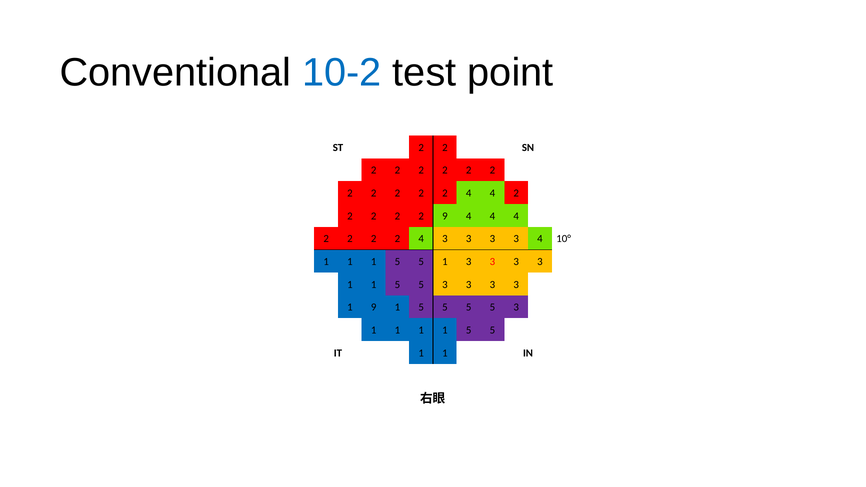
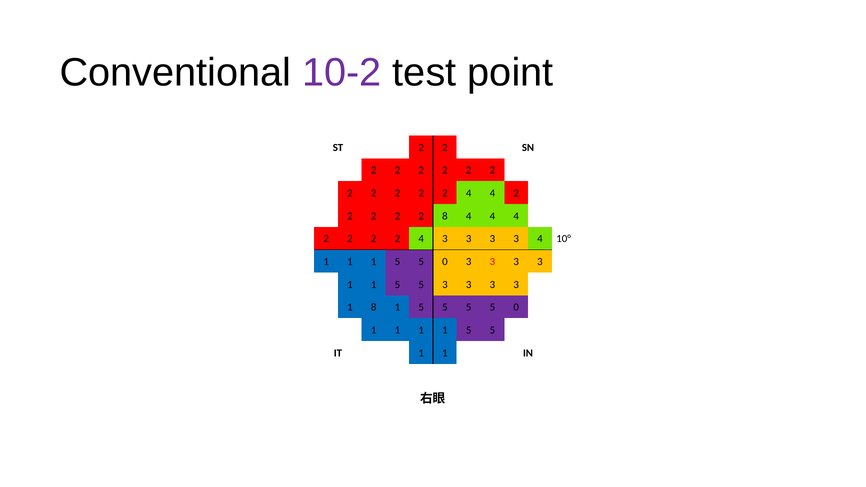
10-2 colour: blue -> purple
2 9: 9 -> 8
1 5 5 1: 1 -> 0
1 9: 9 -> 8
5 5 5 3: 3 -> 0
